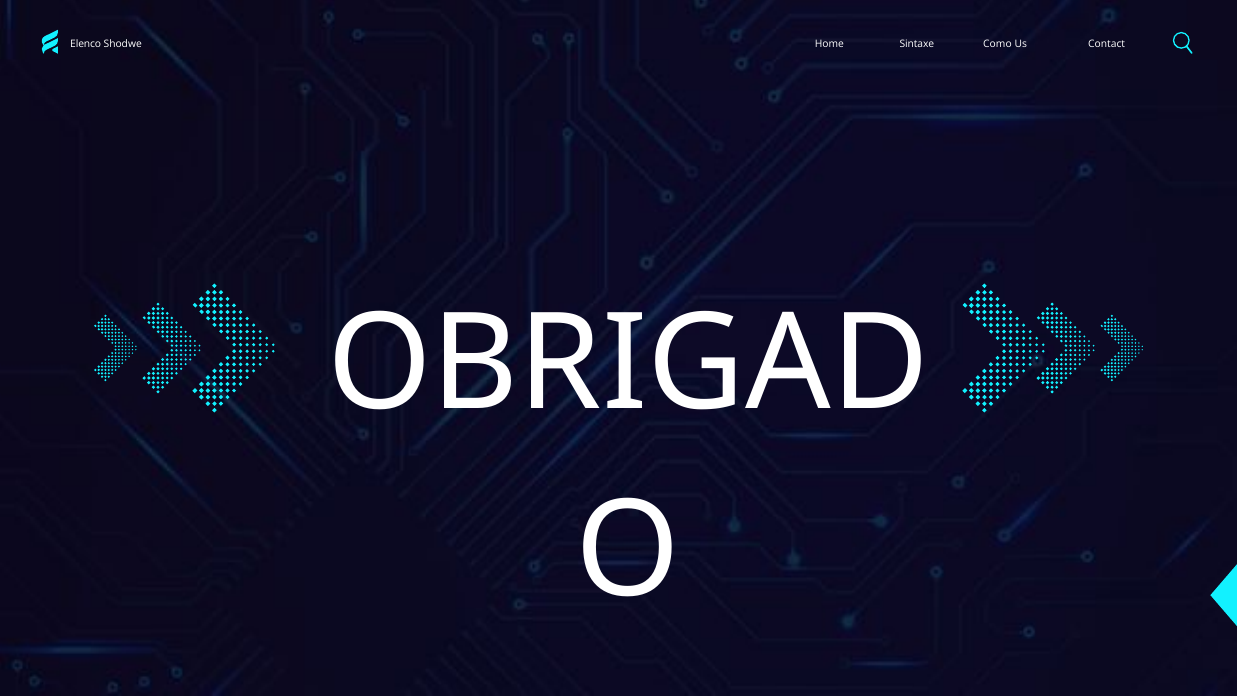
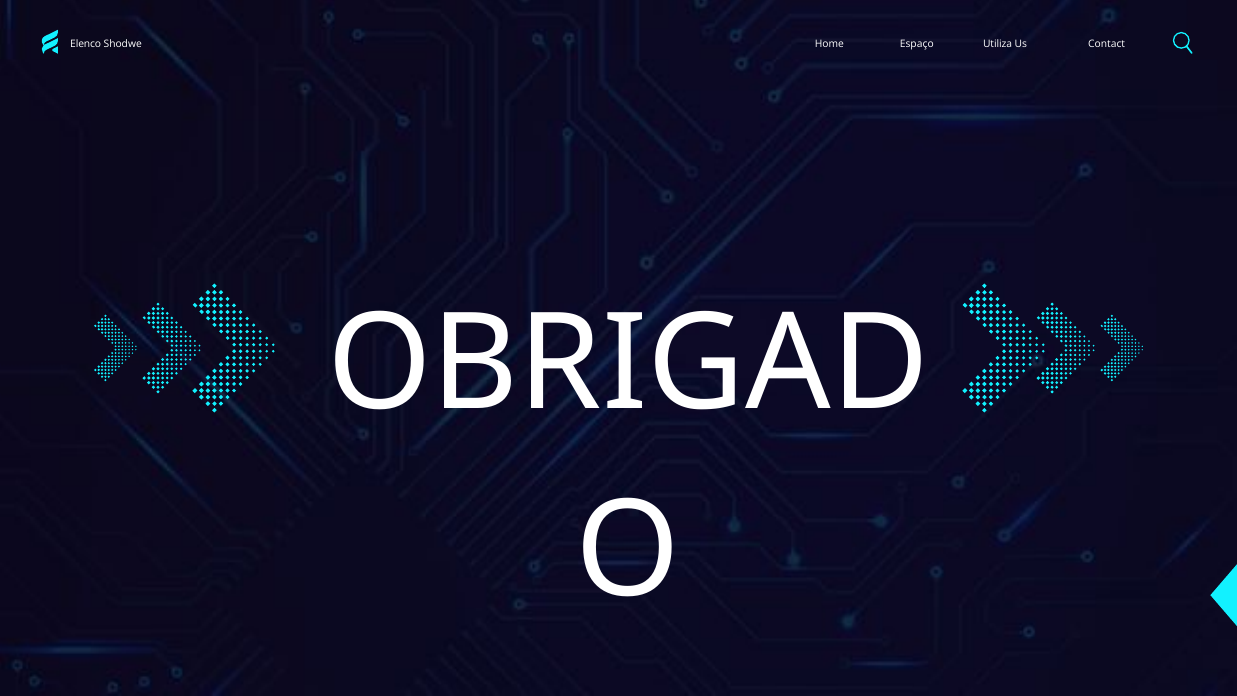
Sintaxe: Sintaxe -> Espaço
Como: Como -> Utiliza
